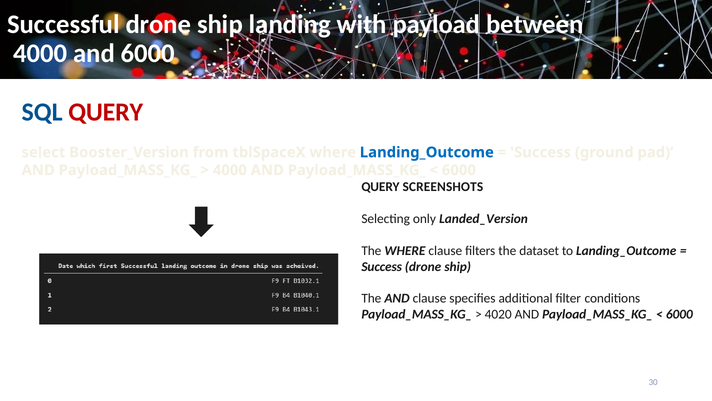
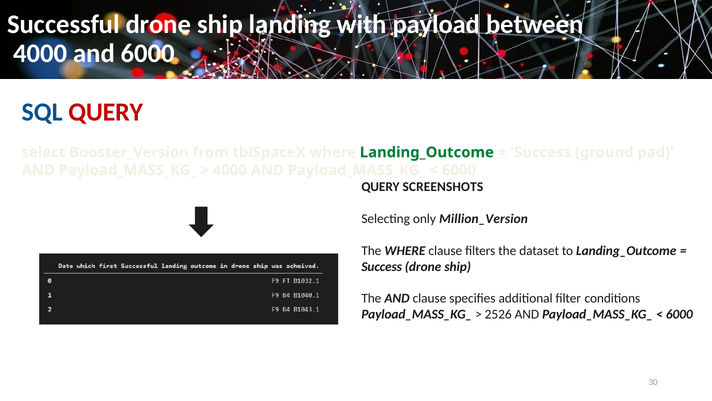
Landing_Outcome at (427, 152) colour: blue -> green
Landed_Version: Landed_Version -> Million_Version
4020: 4020 -> 2526
